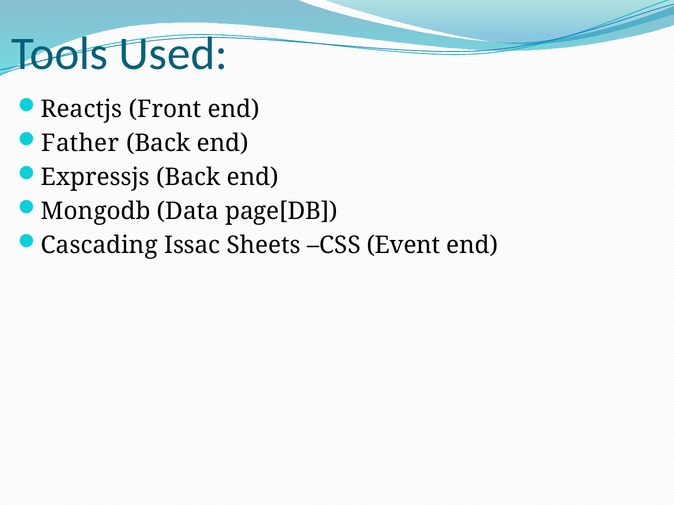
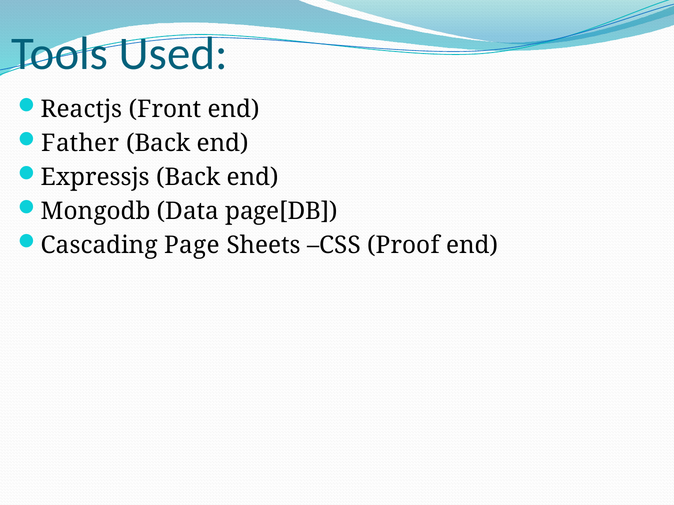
Issac: Issac -> Page
Event: Event -> Proof
